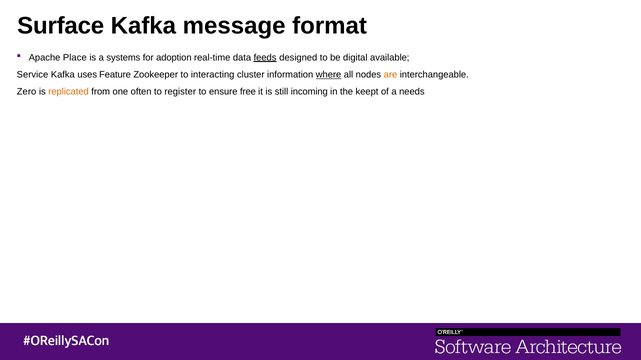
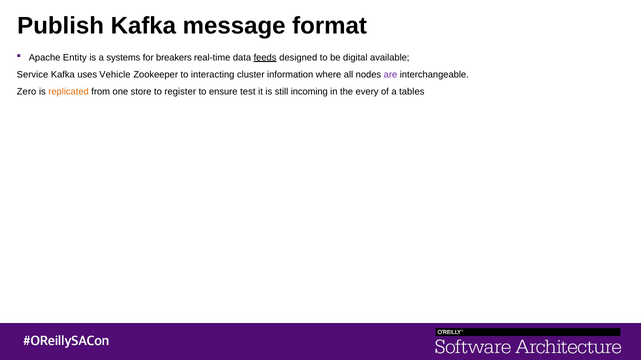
Surface: Surface -> Publish
Place: Place -> Entity
adoption: adoption -> breakers
Feature: Feature -> Vehicle
where underline: present -> none
are colour: orange -> purple
often: often -> store
free: free -> test
keept: keept -> every
needs: needs -> tables
